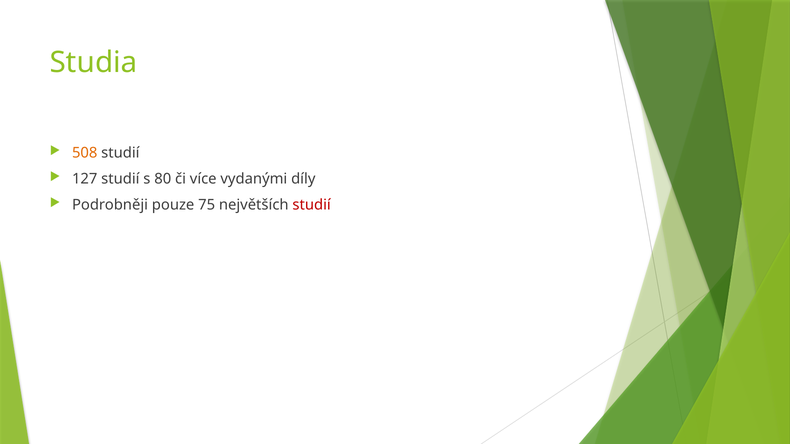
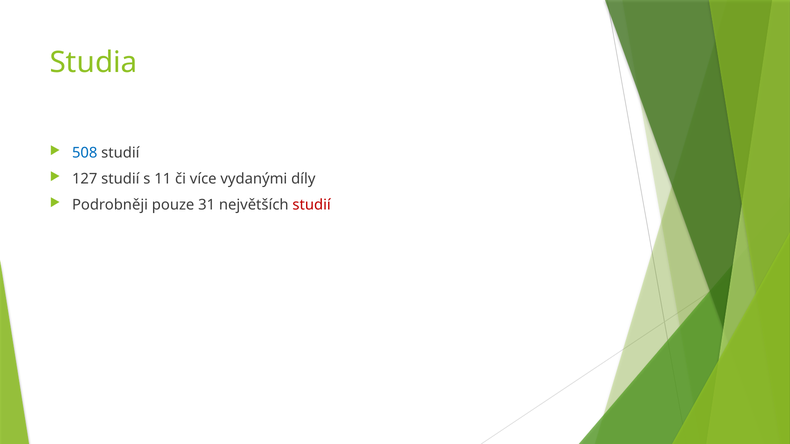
508 colour: orange -> blue
80: 80 -> 11
75: 75 -> 31
